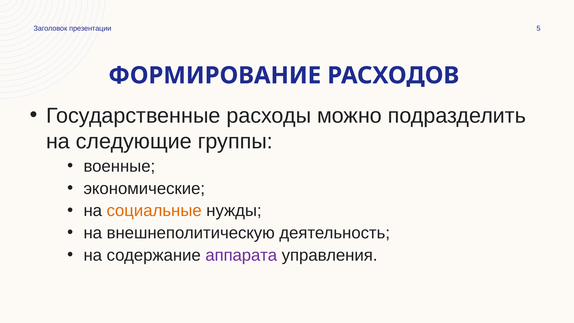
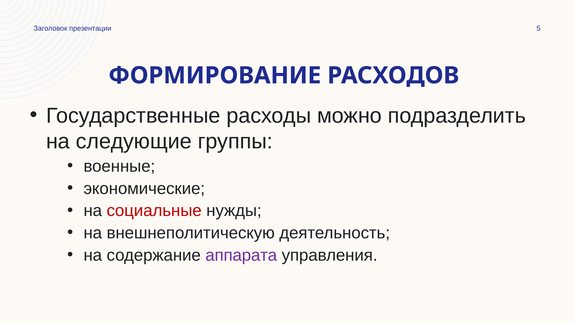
социальные colour: orange -> red
